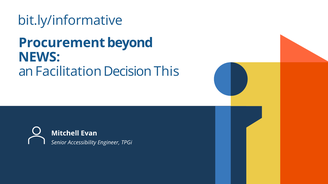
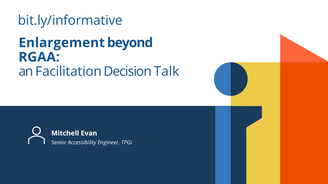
Procurement: Procurement -> Enlargement
NEWS: NEWS -> RGAA
This: This -> Talk
